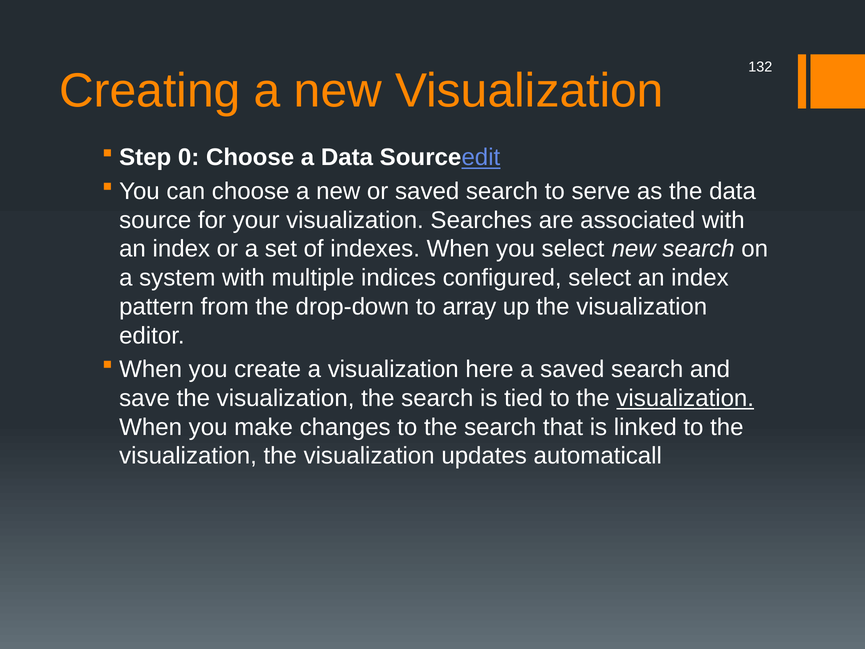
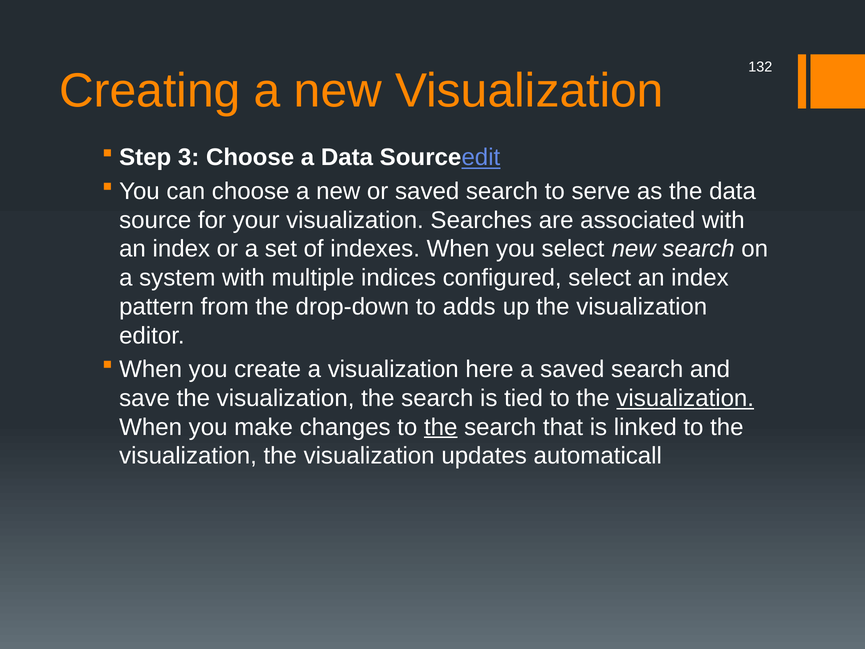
0: 0 -> 3
array: array -> adds
the at (441, 427) underline: none -> present
